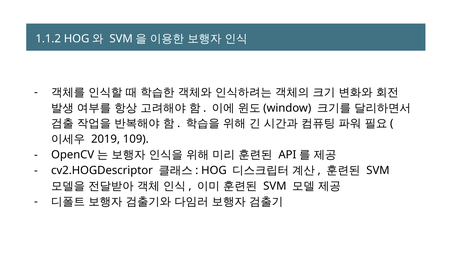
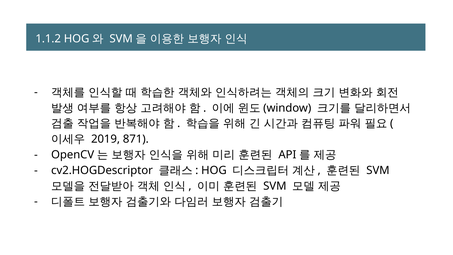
109: 109 -> 871
